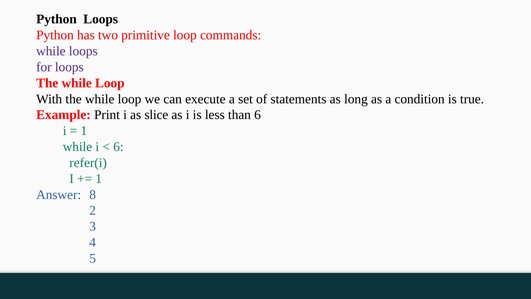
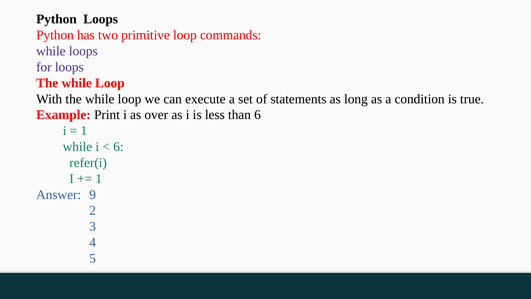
slice: slice -> over
8: 8 -> 9
